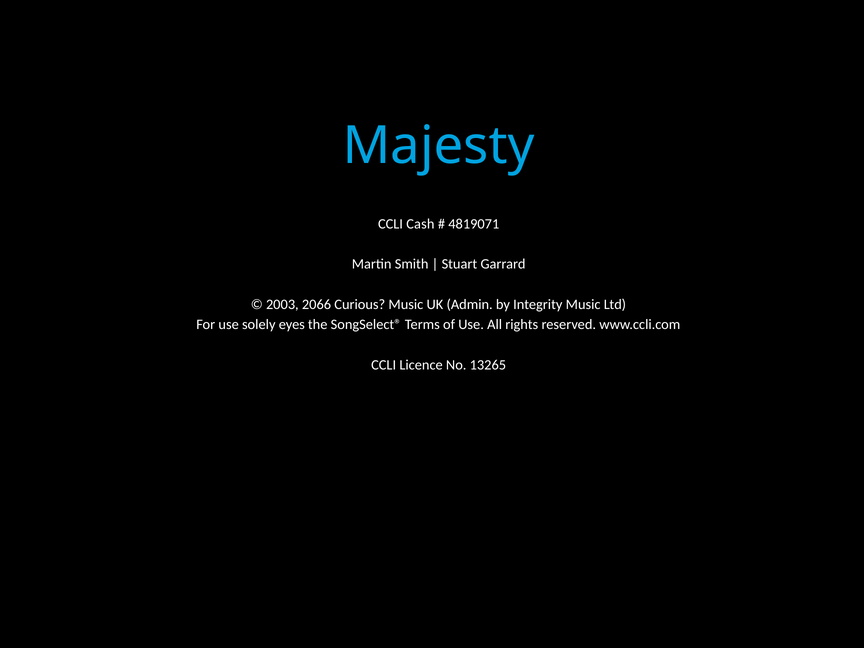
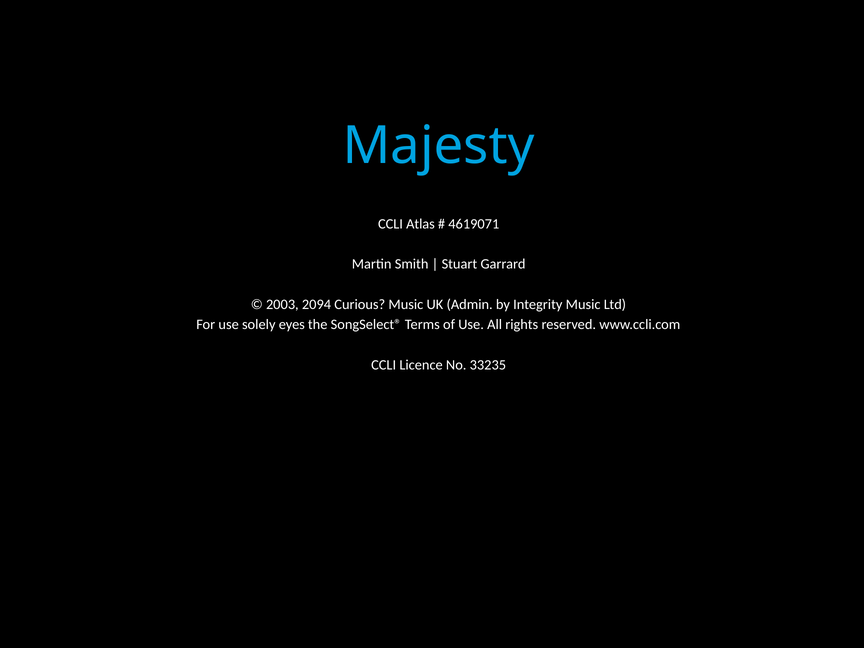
Cash: Cash -> Atlas
4819071: 4819071 -> 4619071
2066: 2066 -> 2094
13265: 13265 -> 33235
